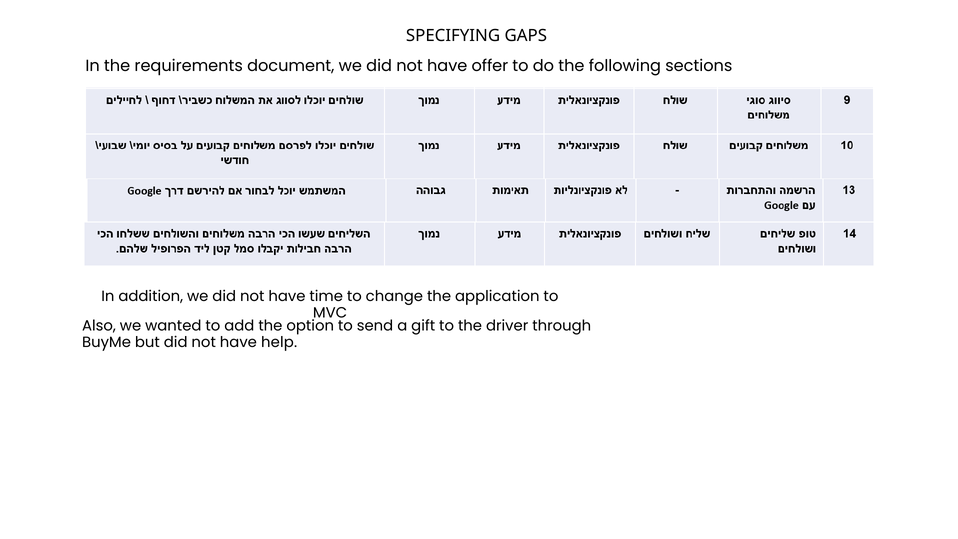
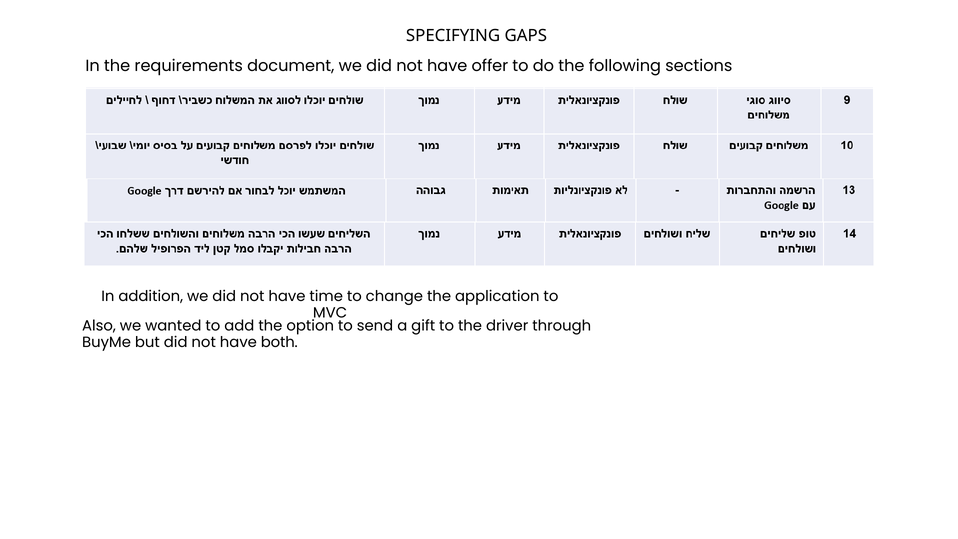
help: help -> both
